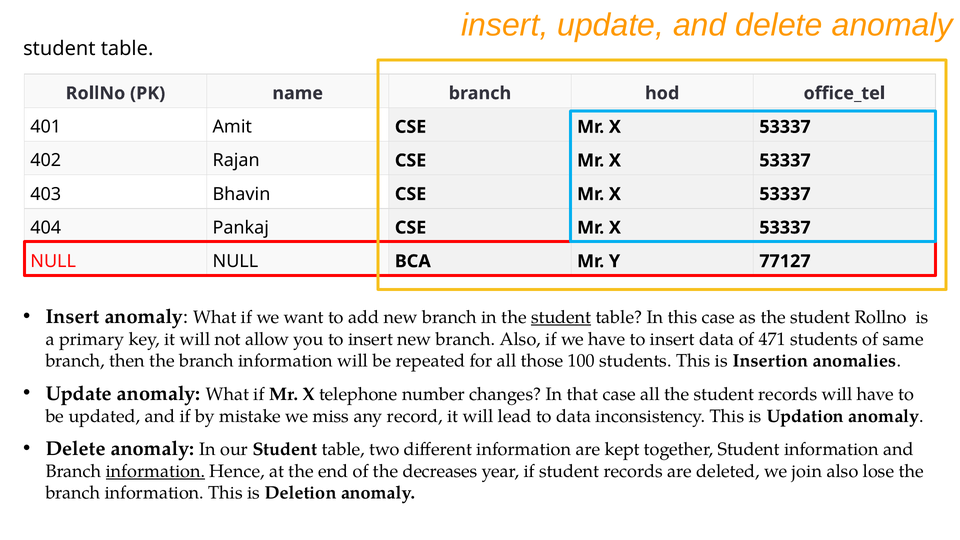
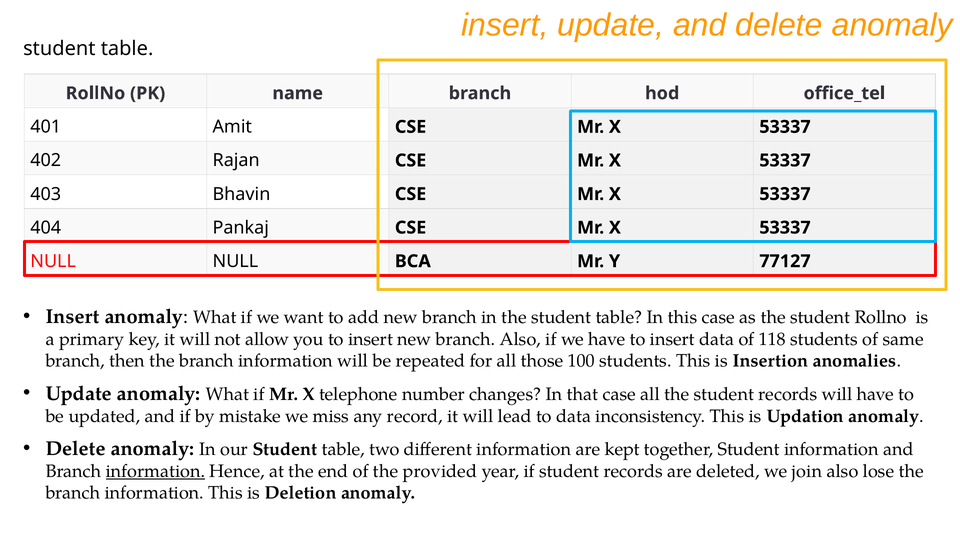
student at (561, 317) underline: present -> none
471: 471 -> 118
decreases: decreases -> provided
